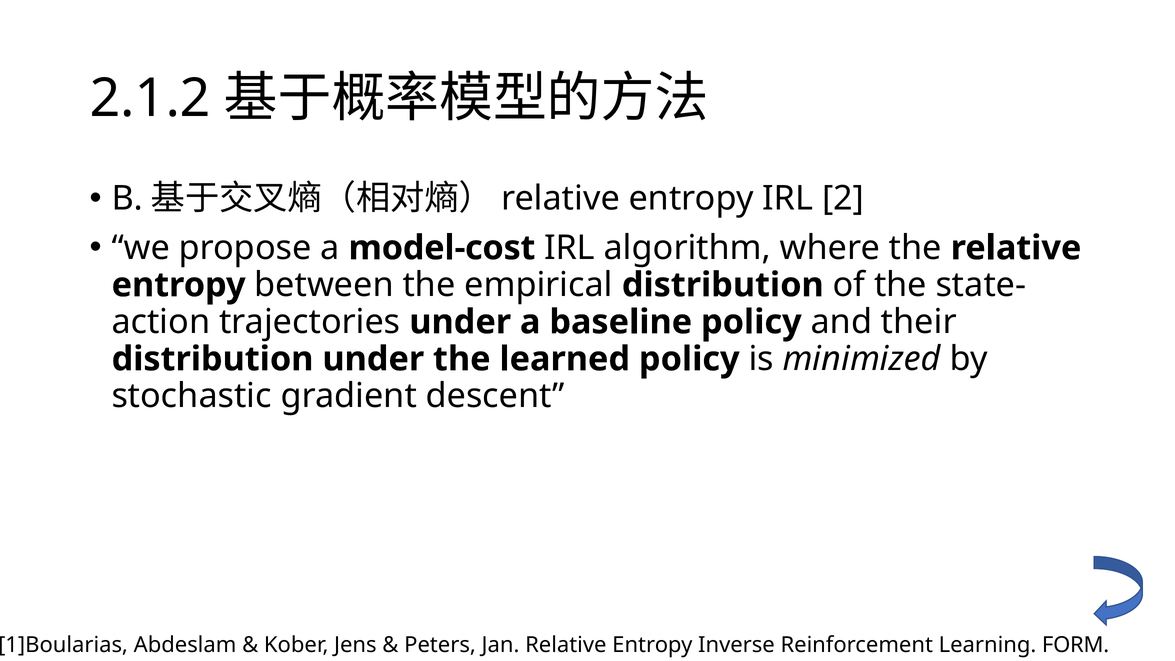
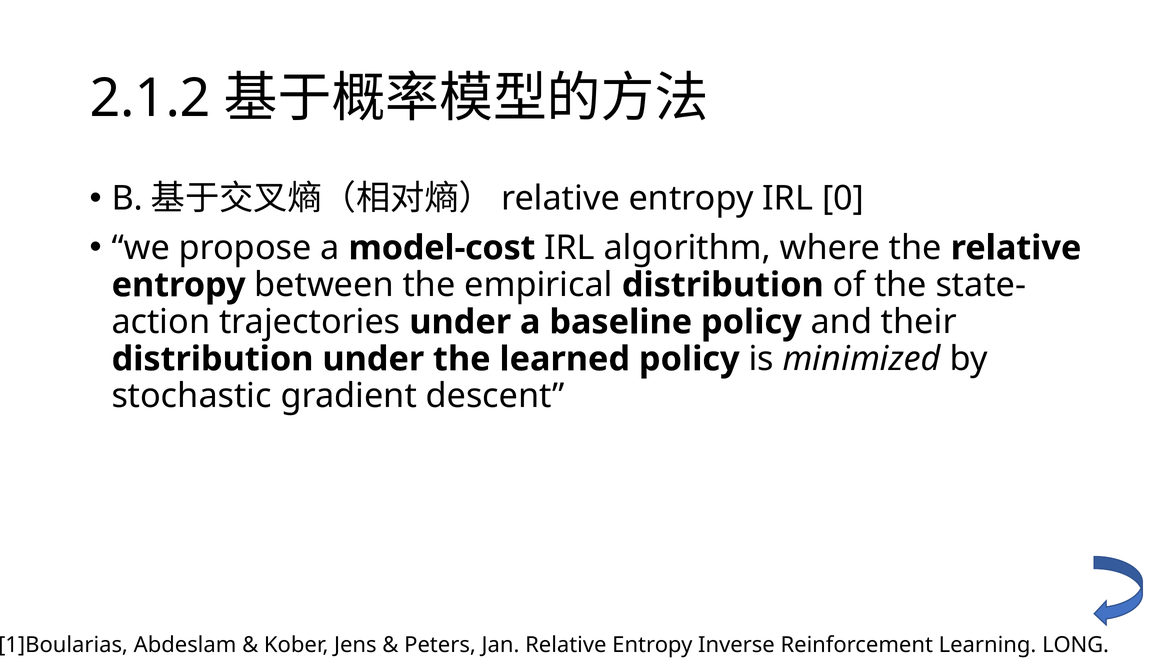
2: 2 -> 0
FORM: FORM -> LONG
